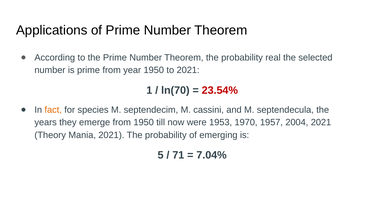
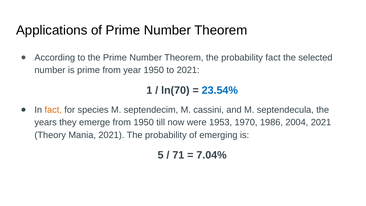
probability real: real -> fact
23.54% colour: red -> blue
1957: 1957 -> 1986
